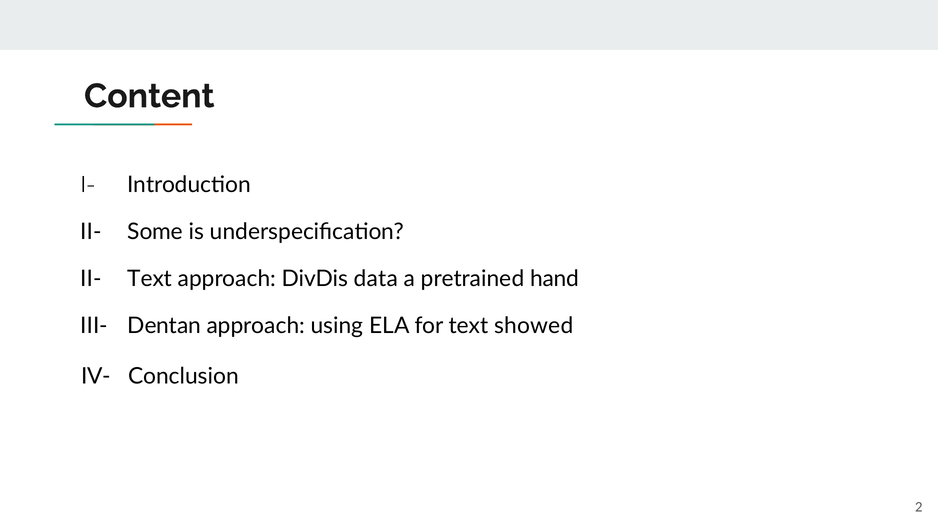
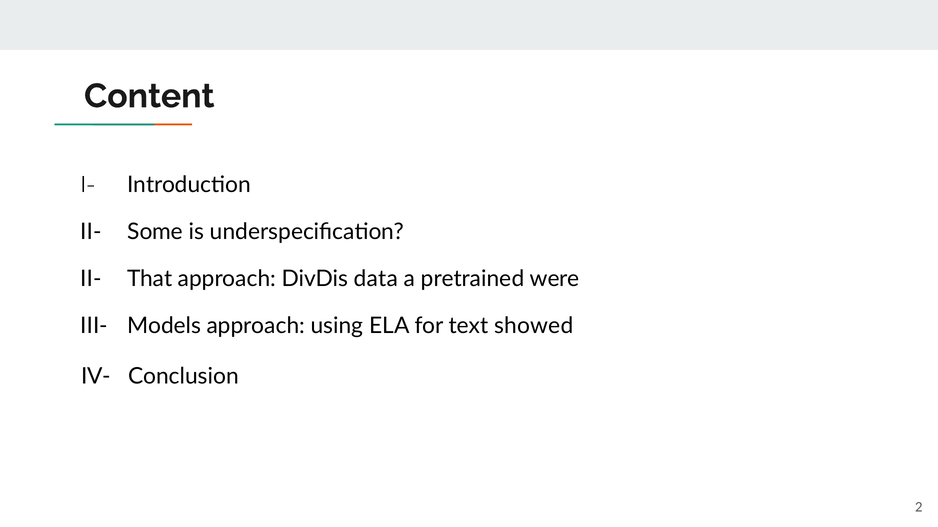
II- Text: Text -> That
hand: hand -> were
Dentan: Dentan -> Models
